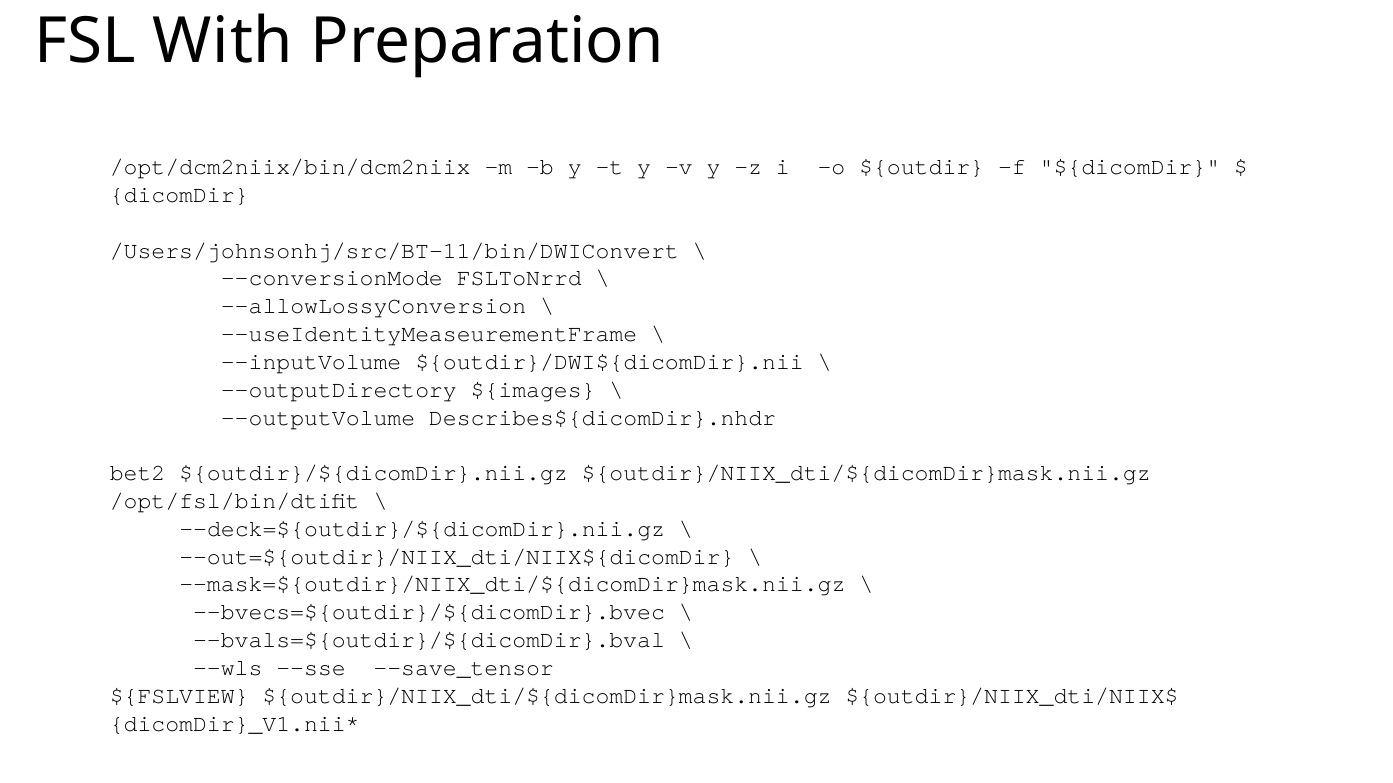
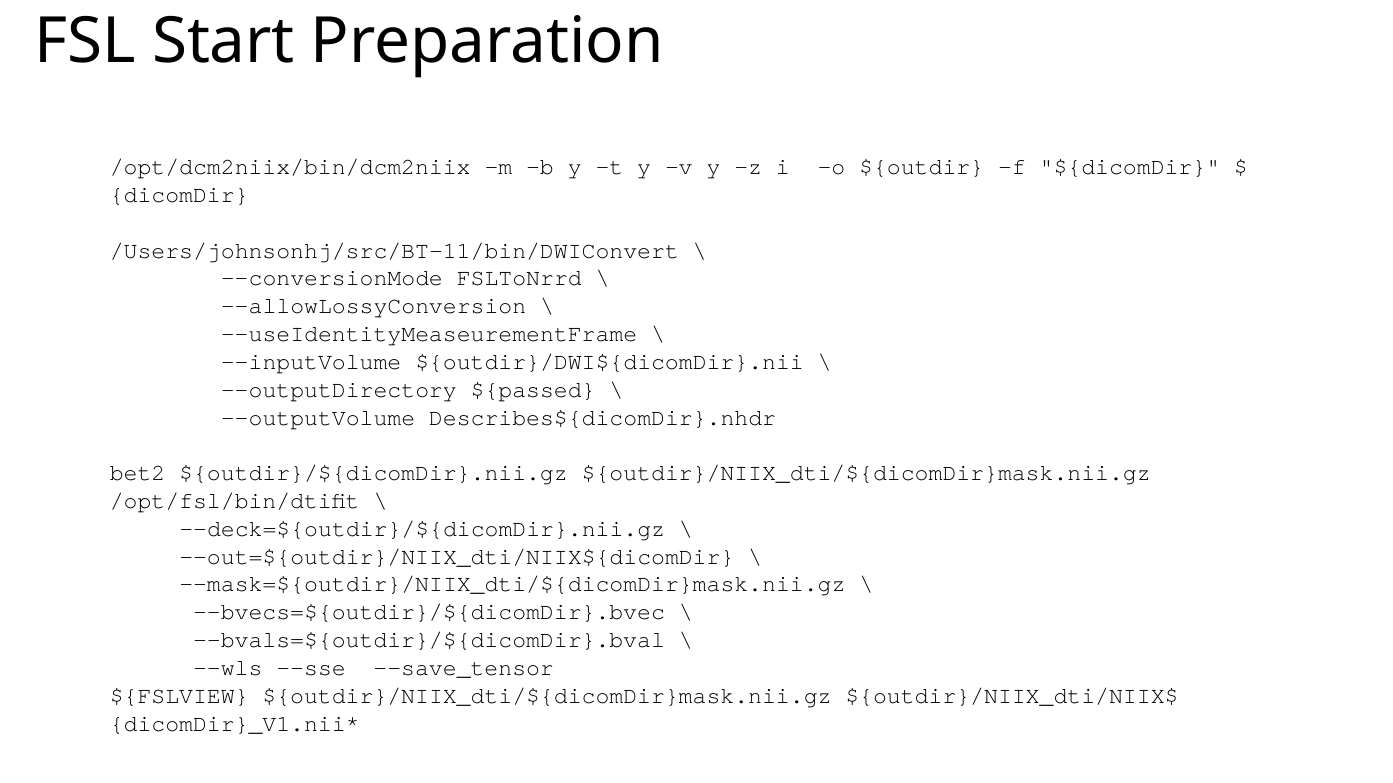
With: With -> Start
${images: ${images -> ${passed
